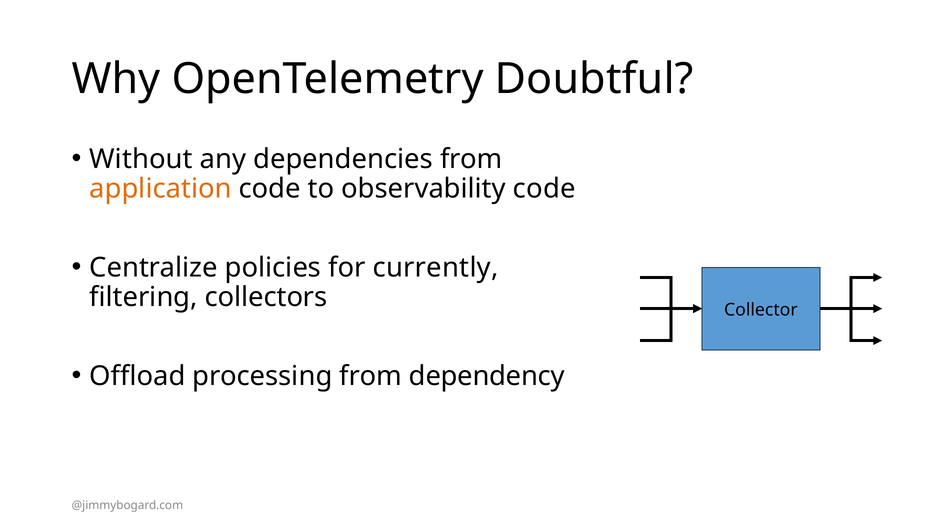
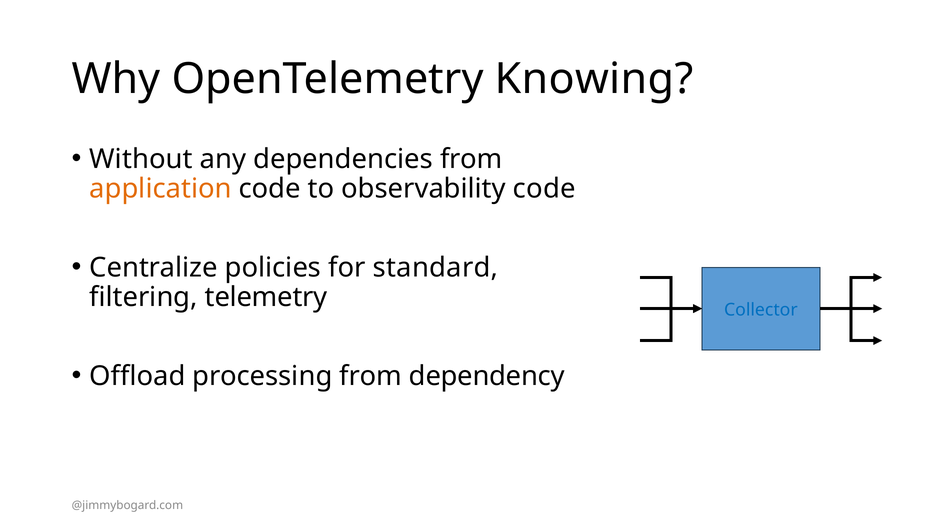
Doubtful: Doubtful -> Knowing
currently: currently -> standard
collectors: collectors -> telemetry
Collector colour: black -> blue
